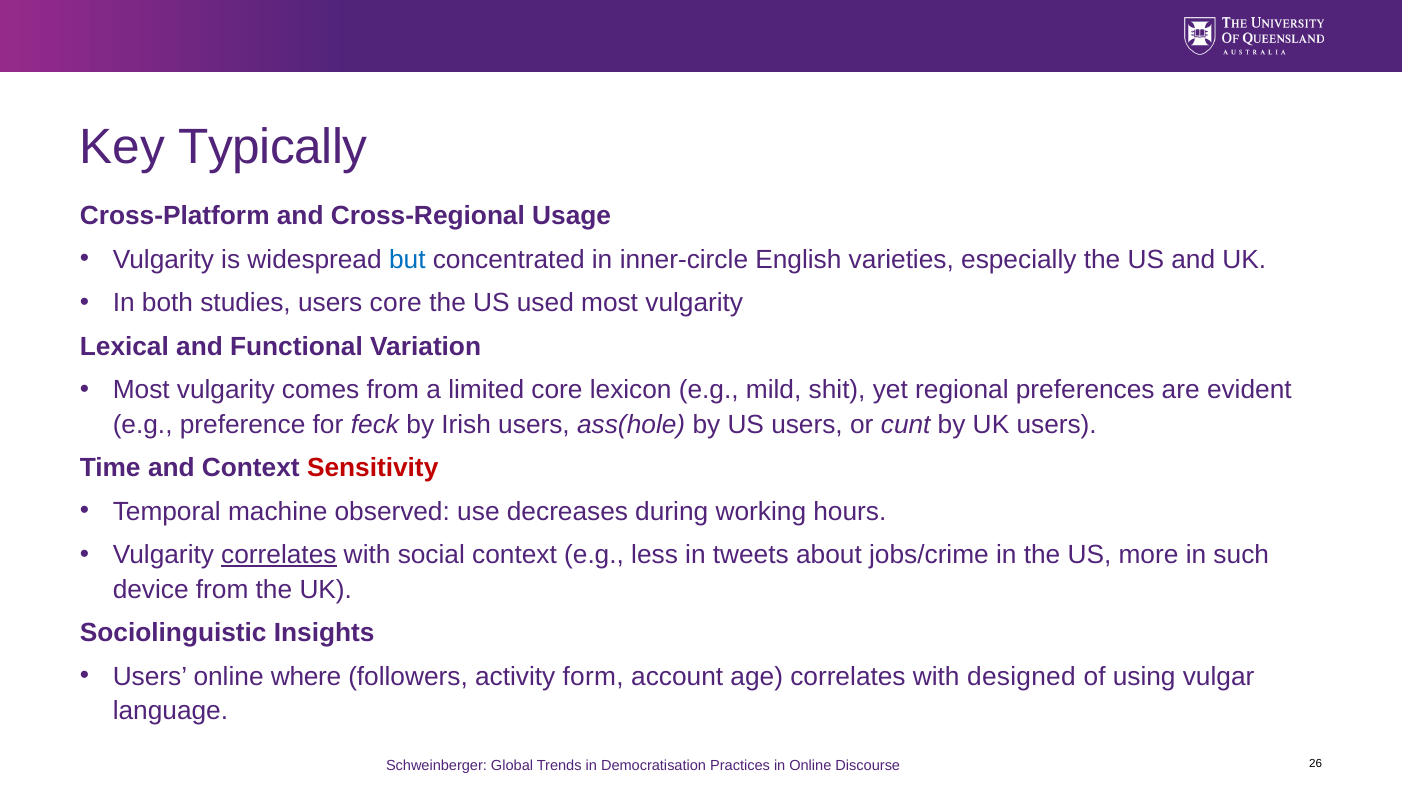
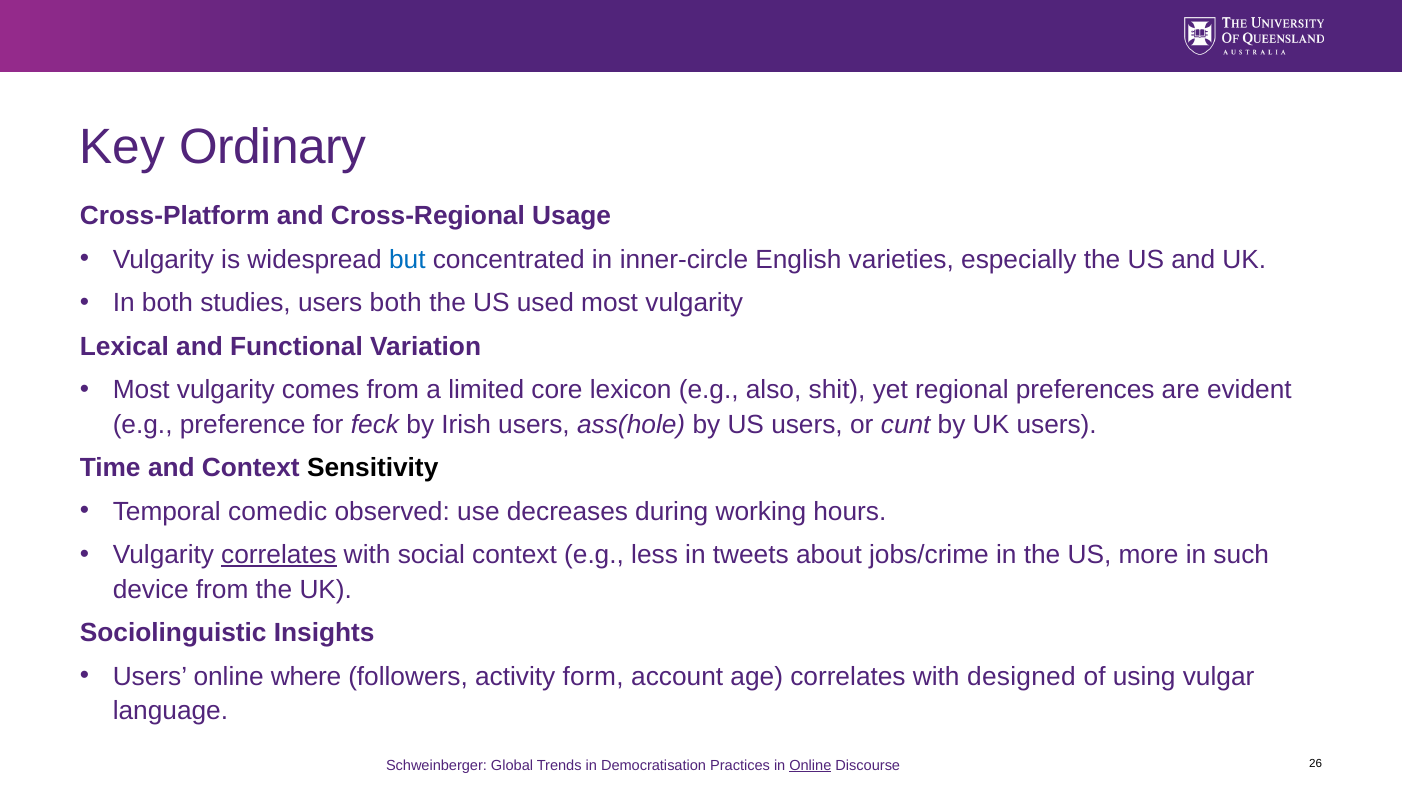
Typically: Typically -> Ordinary
users core: core -> both
mild: mild -> also
Sensitivity colour: red -> black
machine: machine -> comedic
Online at (810, 766) underline: none -> present
